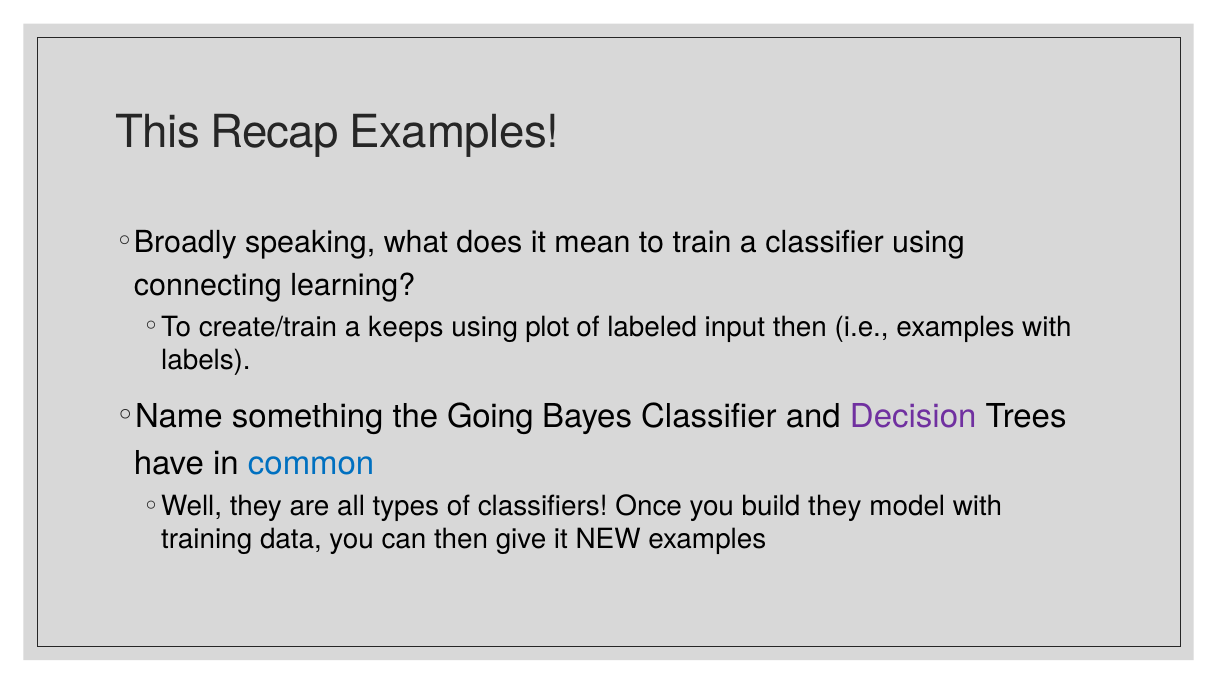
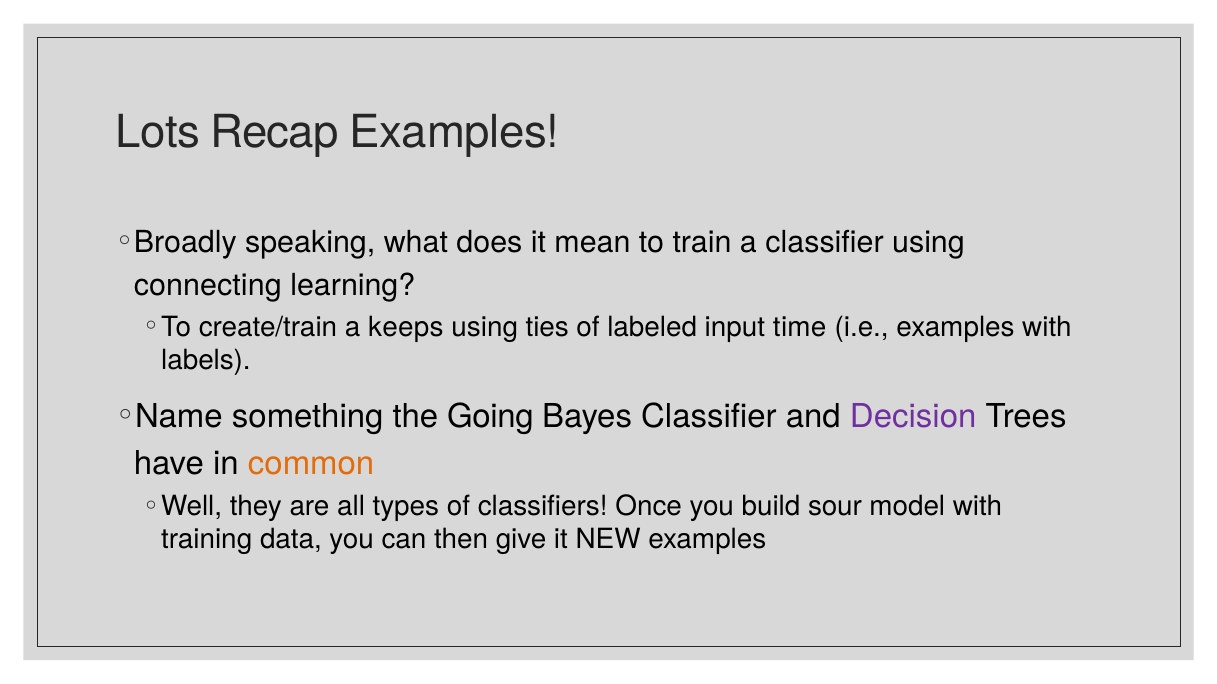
This: This -> Lots
plot: plot -> ties
input then: then -> time
common colour: blue -> orange
build they: they -> sour
